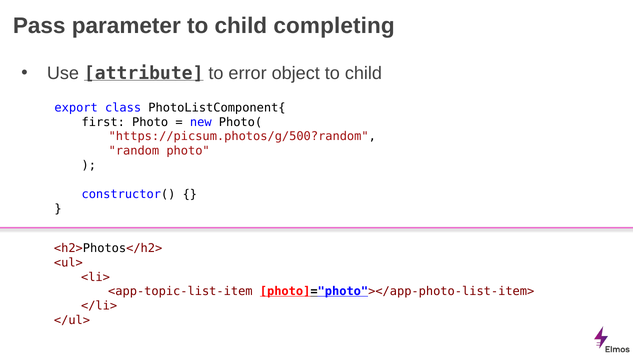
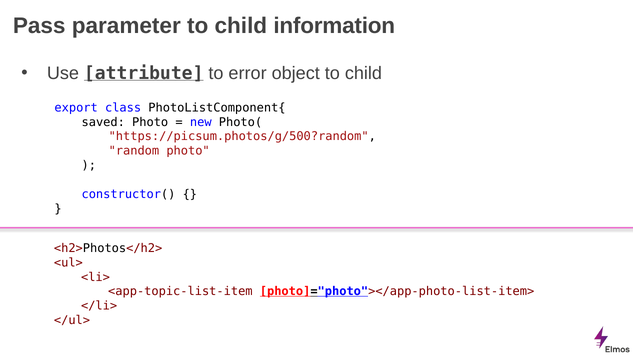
completing: completing -> information
first: first -> saved
